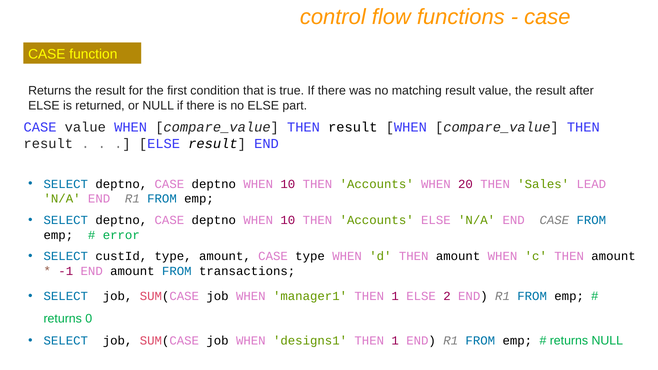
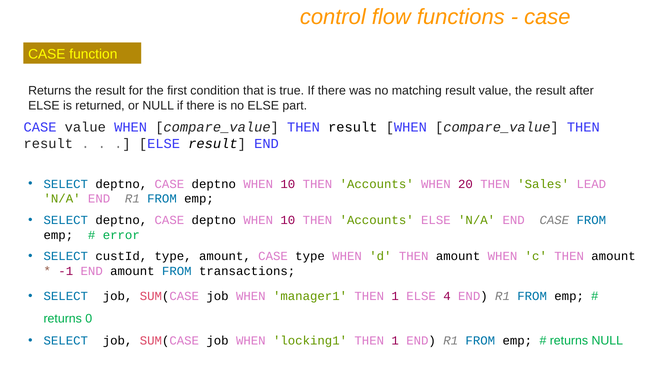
2: 2 -> 4
designs1: designs1 -> locking1
